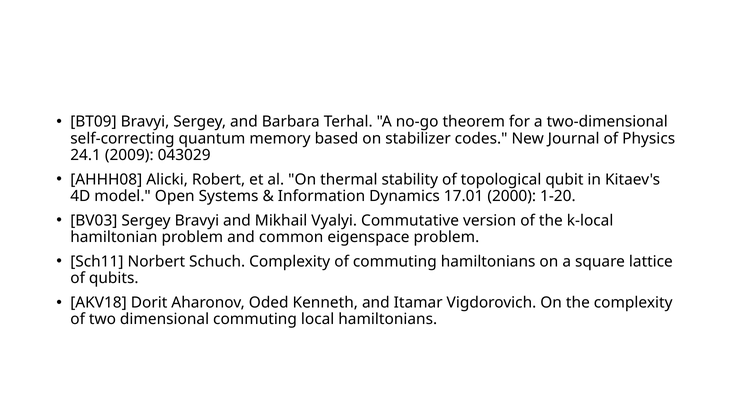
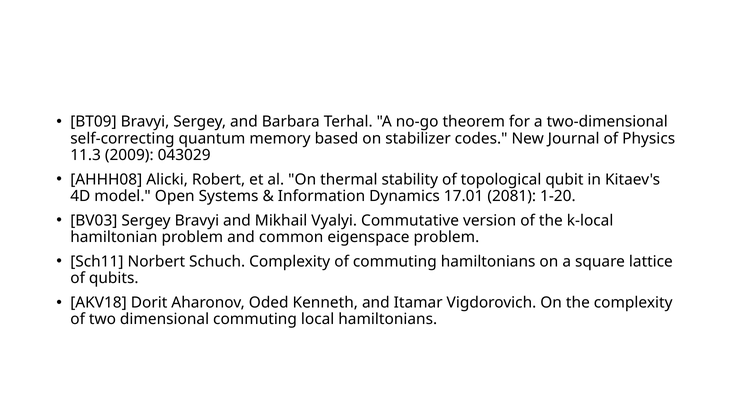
24.1: 24.1 -> 11.3
2000: 2000 -> 2081
